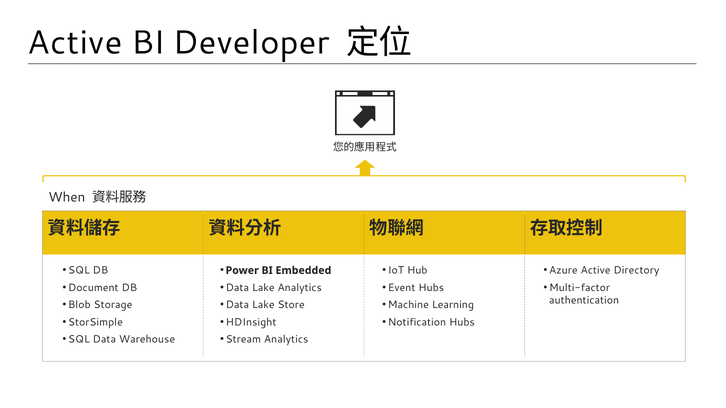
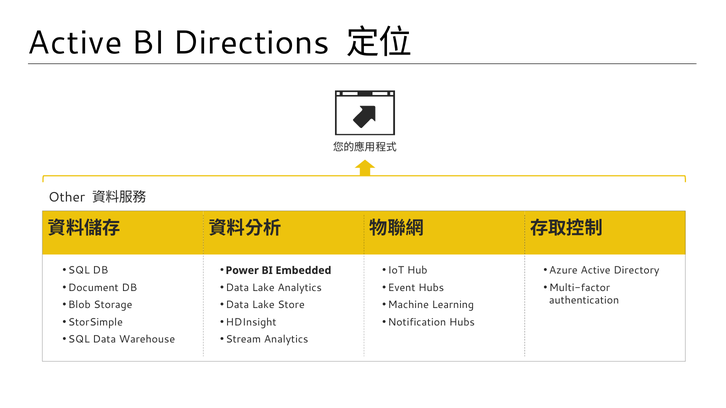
Developer: Developer -> Directions
When: When -> Other
